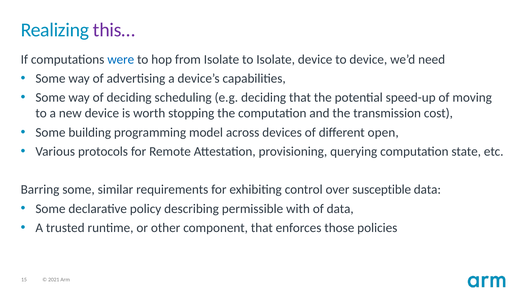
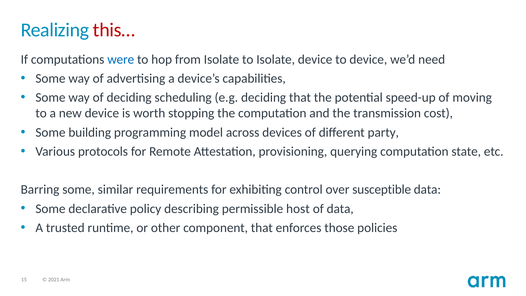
this… colour: purple -> red
open: open -> party
with: with -> host
